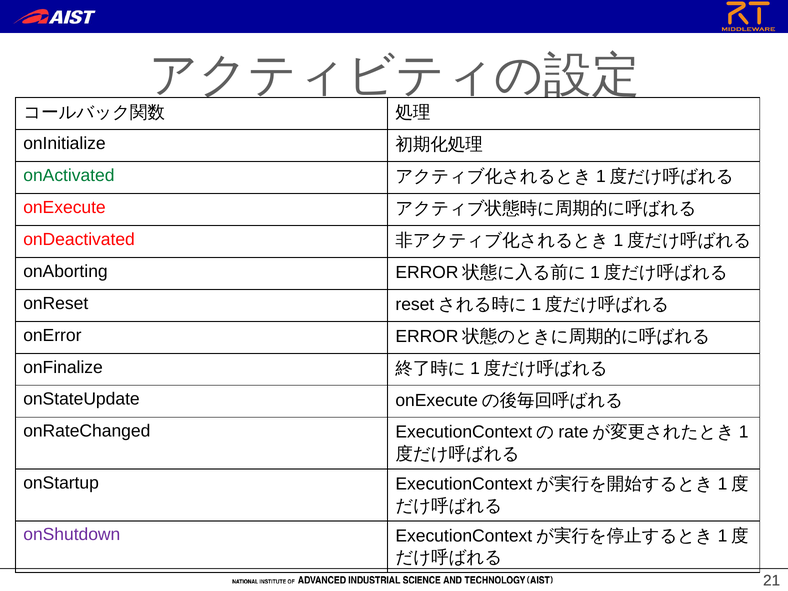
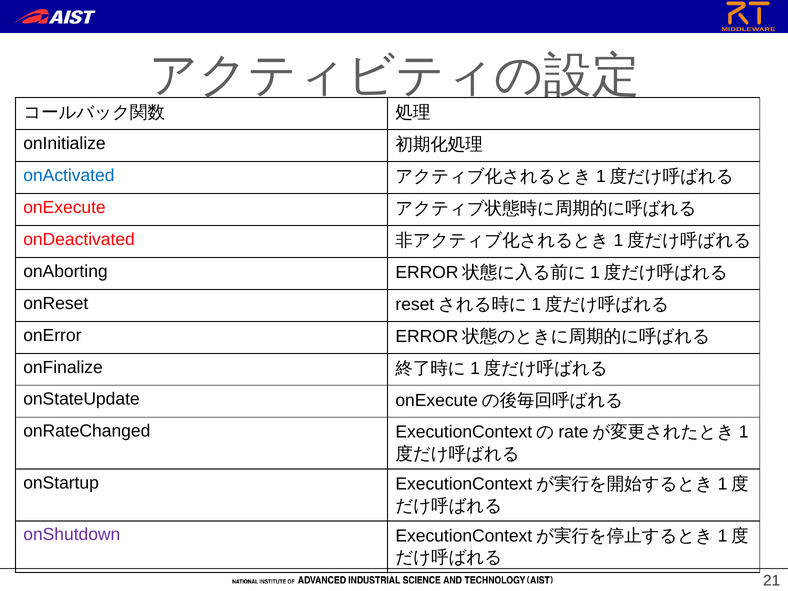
onActivated colour: green -> blue
